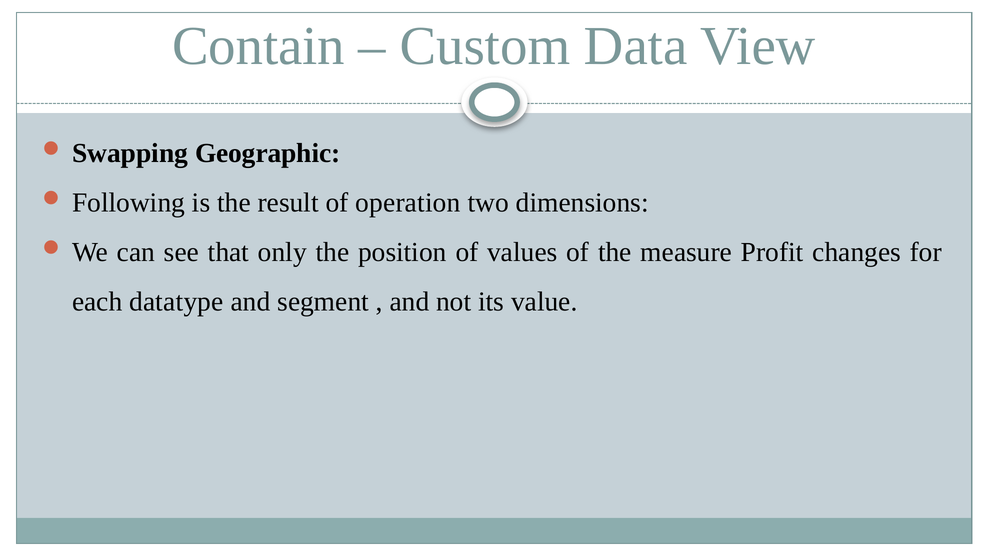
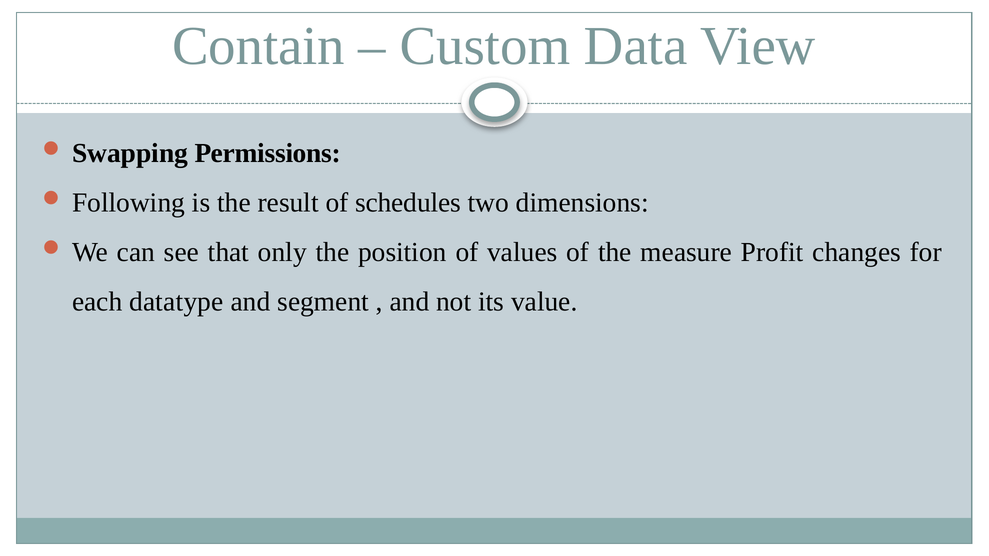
Geographic: Geographic -> Permissions
operation: operation -> schedules
